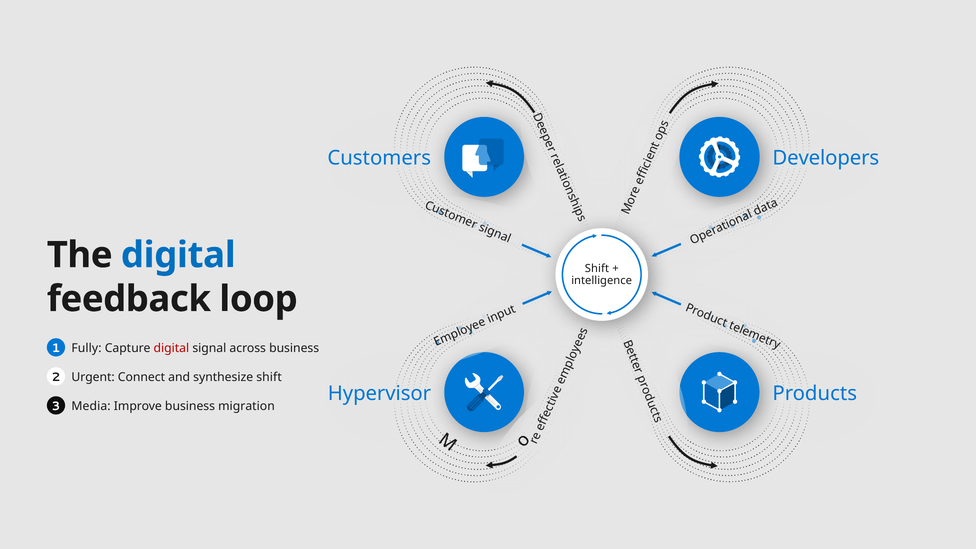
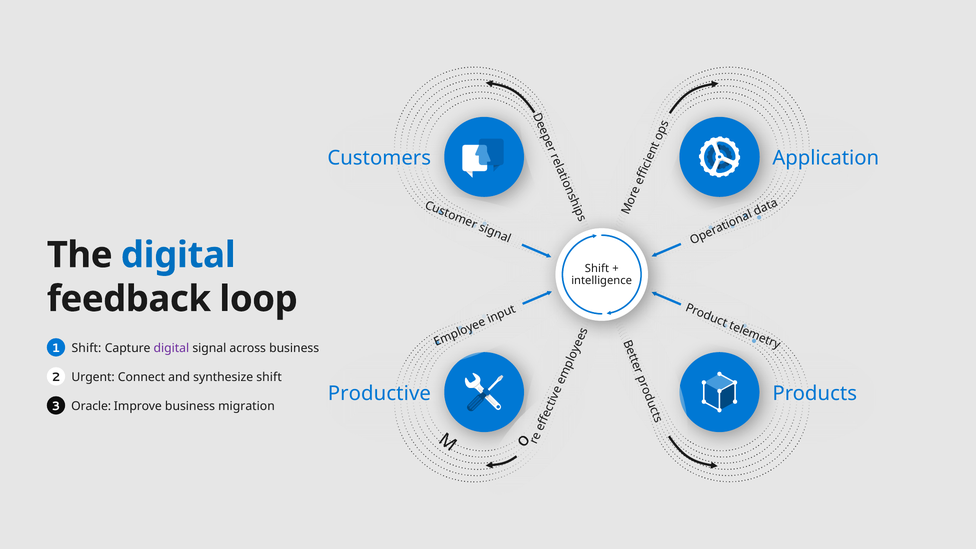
Developers: Developers -> Application
1 Fully: Fully -> Shift
digital at (171, 348) colour: red -> purple
Hypervisor: Hypervisor -> Productive
Media: Media -> Oracle
